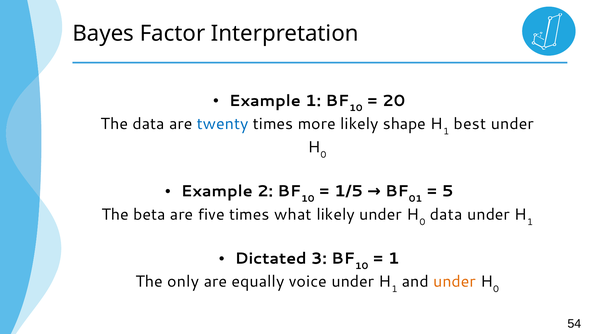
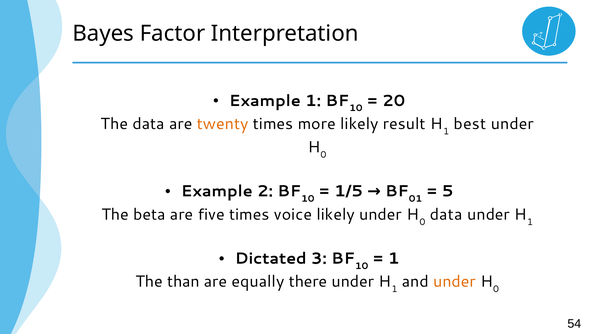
twenty colour: blue -> orange
shape: shape -> result
what: what -> voice
only: only -> than
voice: voice -> there
